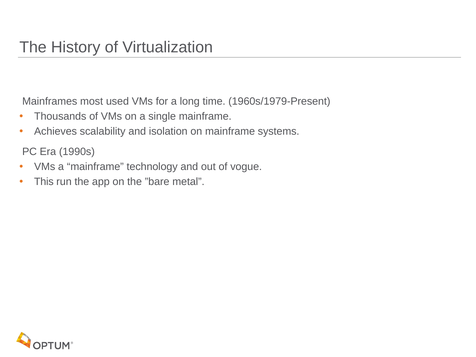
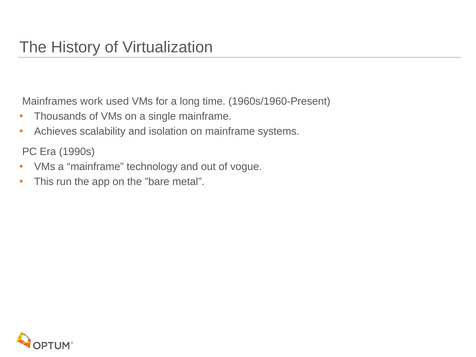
most: most -> work
1960s/1979-Present: 1960s/1979-Present -> 1960s/1960-Present
